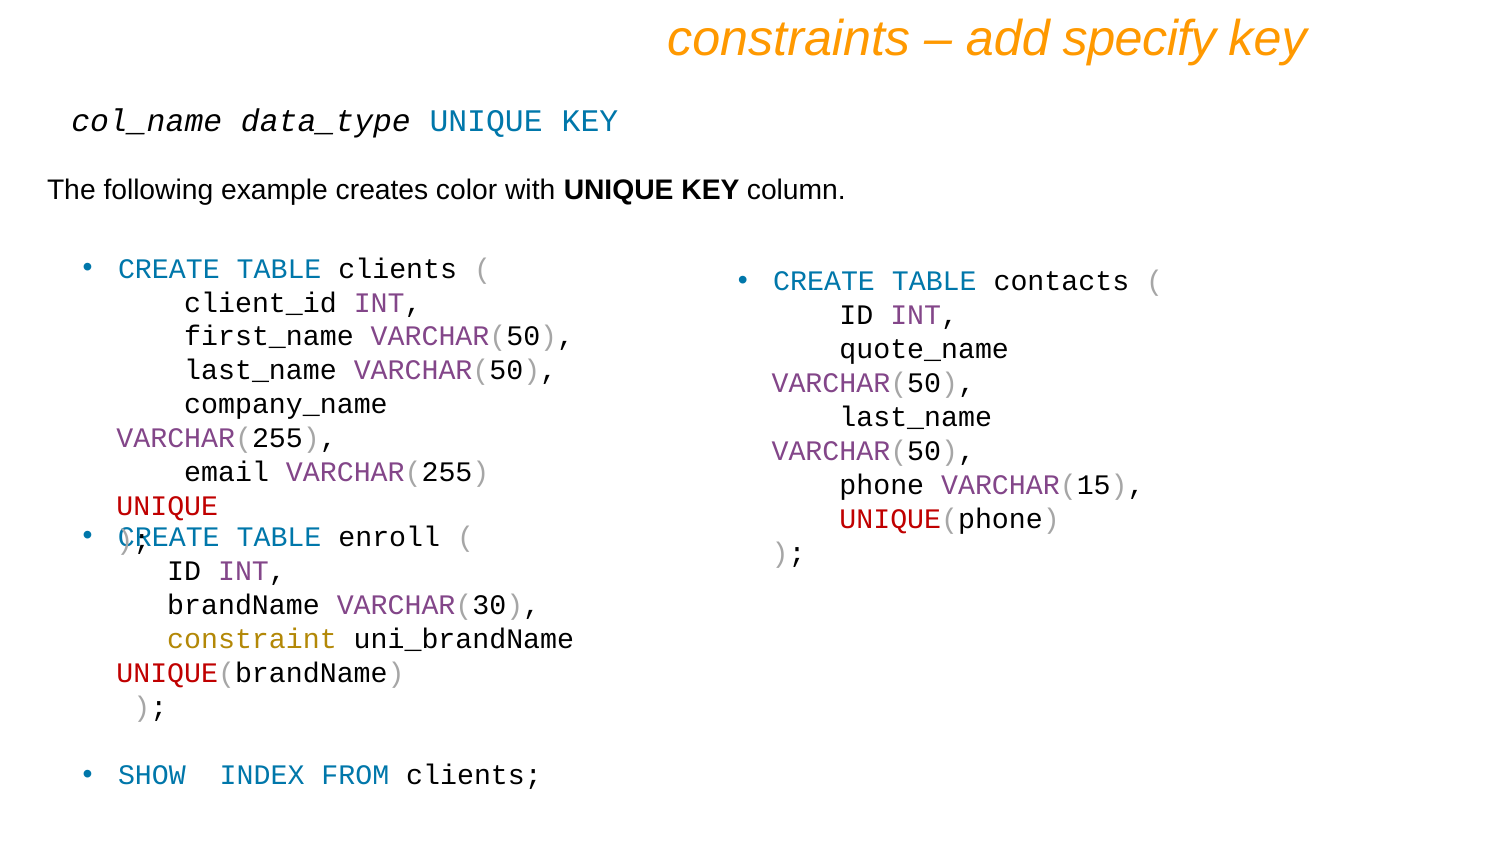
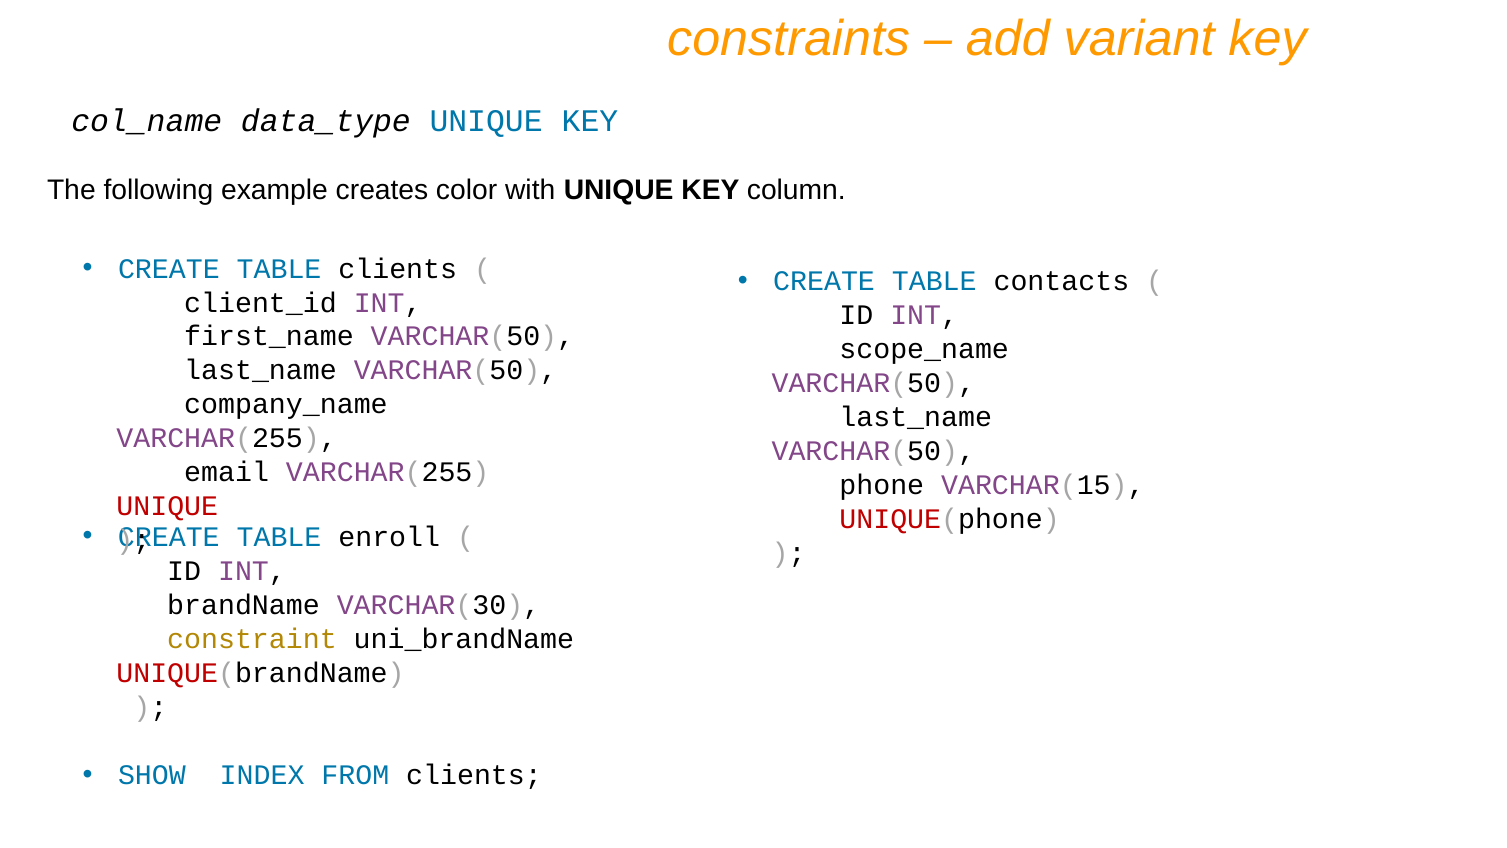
specify: specify -> variant
quote_name: quote_name -> scope_name
